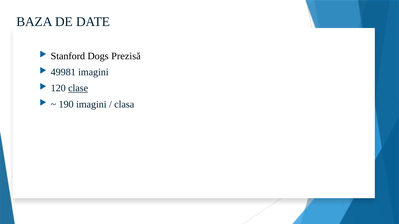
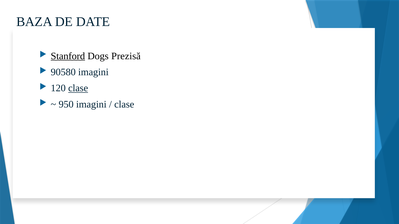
Stanford underline: none -> present
49981: 49981 -> 90580
190: 190 -> 950
clasa at (124, 104): clasa -> clase
